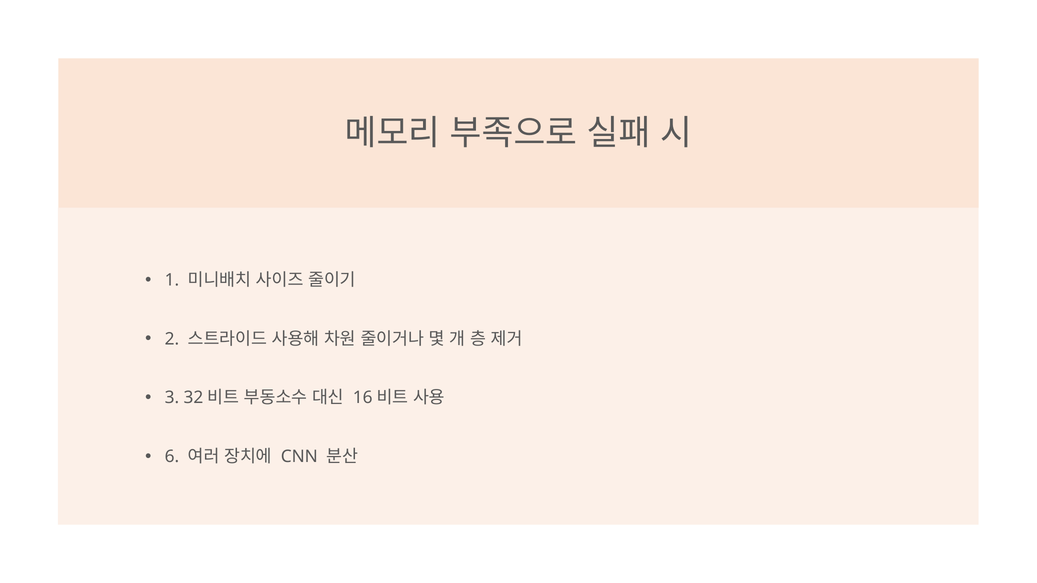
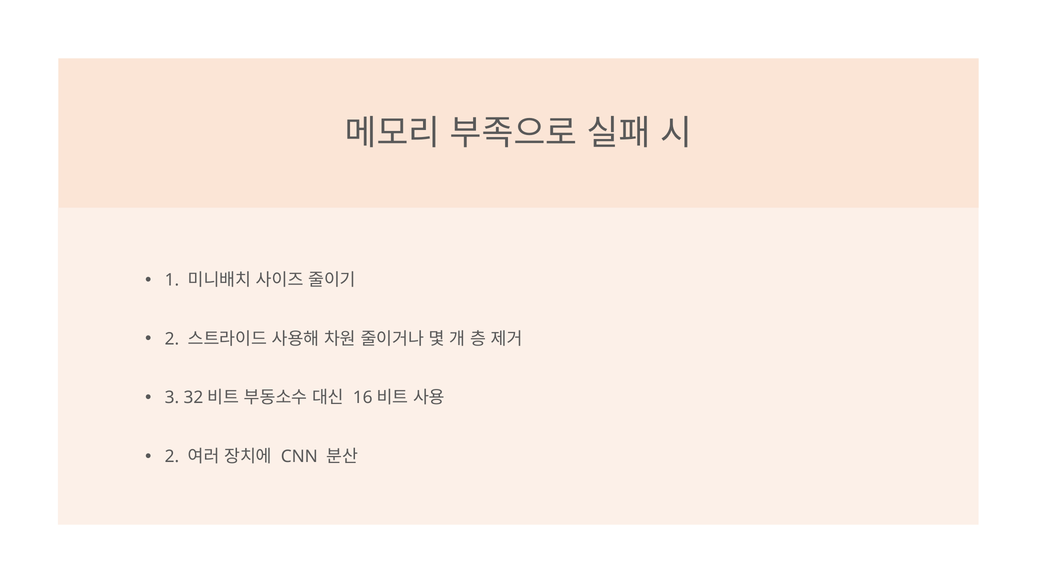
6 at (172, 457): 6 -> 2
